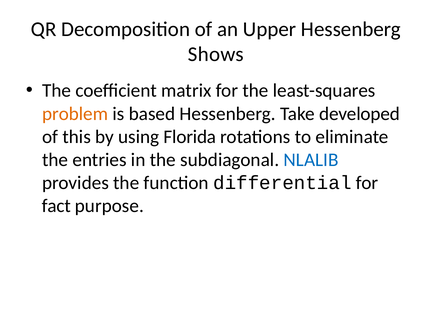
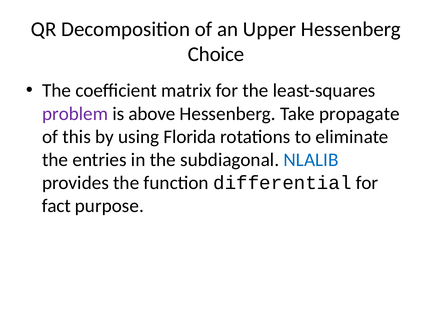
Shows: Shows -> Choice
problem colour: orange -> purple
based: based -> above
developed: developed -> propagate
